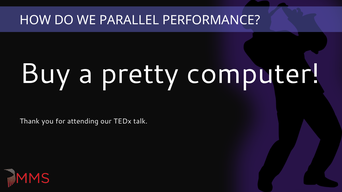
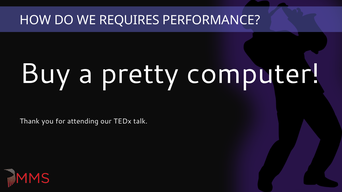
PARALLEL: PARALLEL -> REQUIRES
